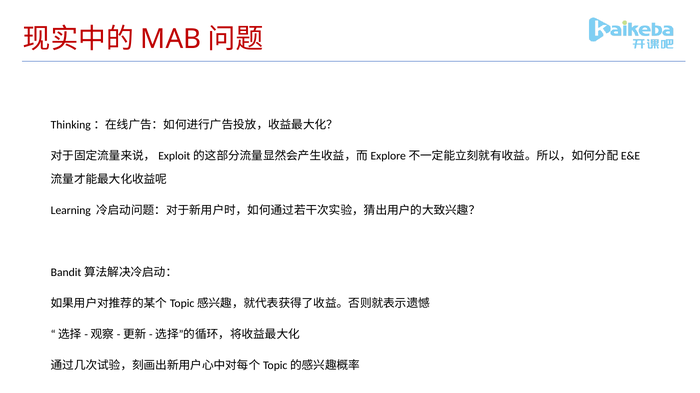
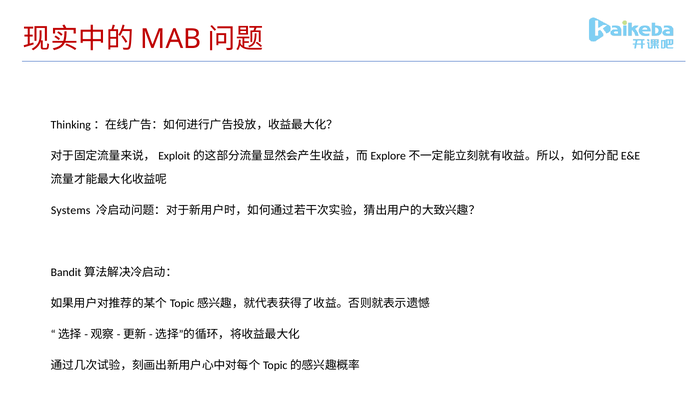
Learning: Learning -> Systems
